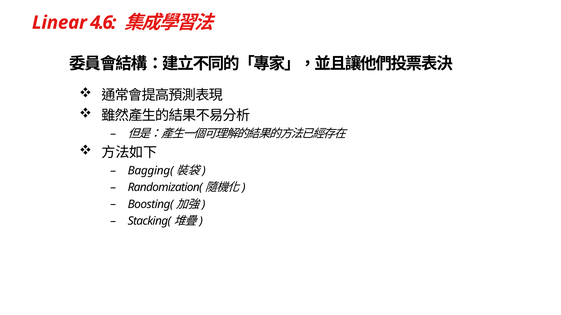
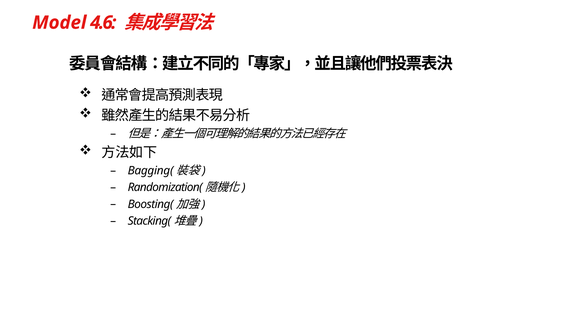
Linear: Linear -> Model
